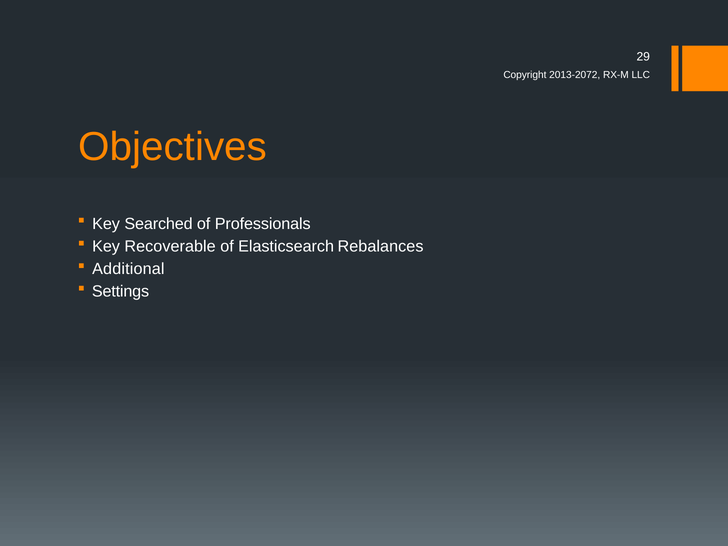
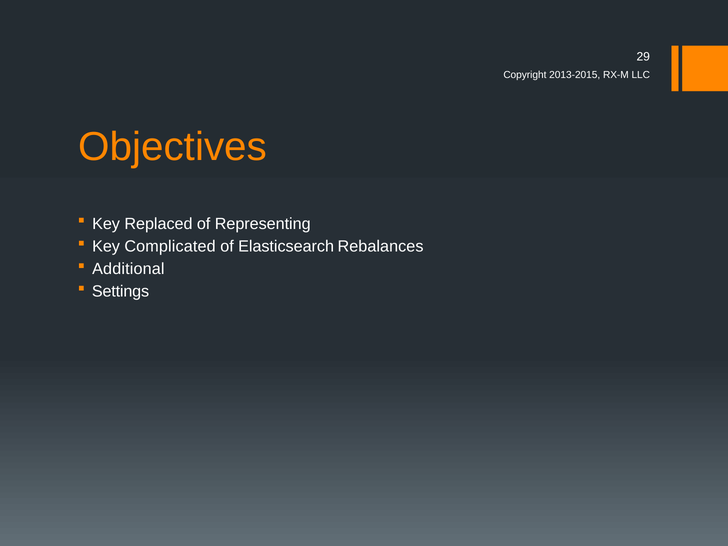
2013-2072: 2013-2072 -> 2013-2015
Searched: Searched -> Replaced
Professionals: Professionals -> Representing
Recoverable: Recoverable -> Complicated
